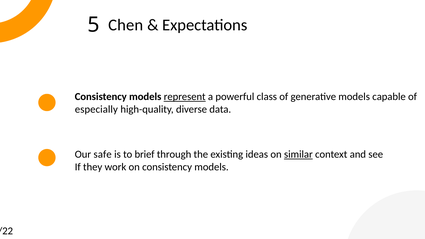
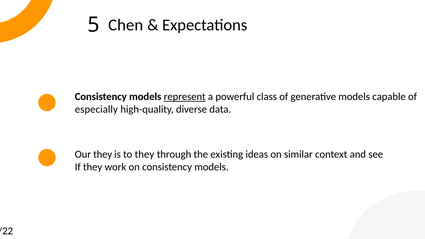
Our safe: safe -> they
to brief: brief -> they
similar underline: present -> none
